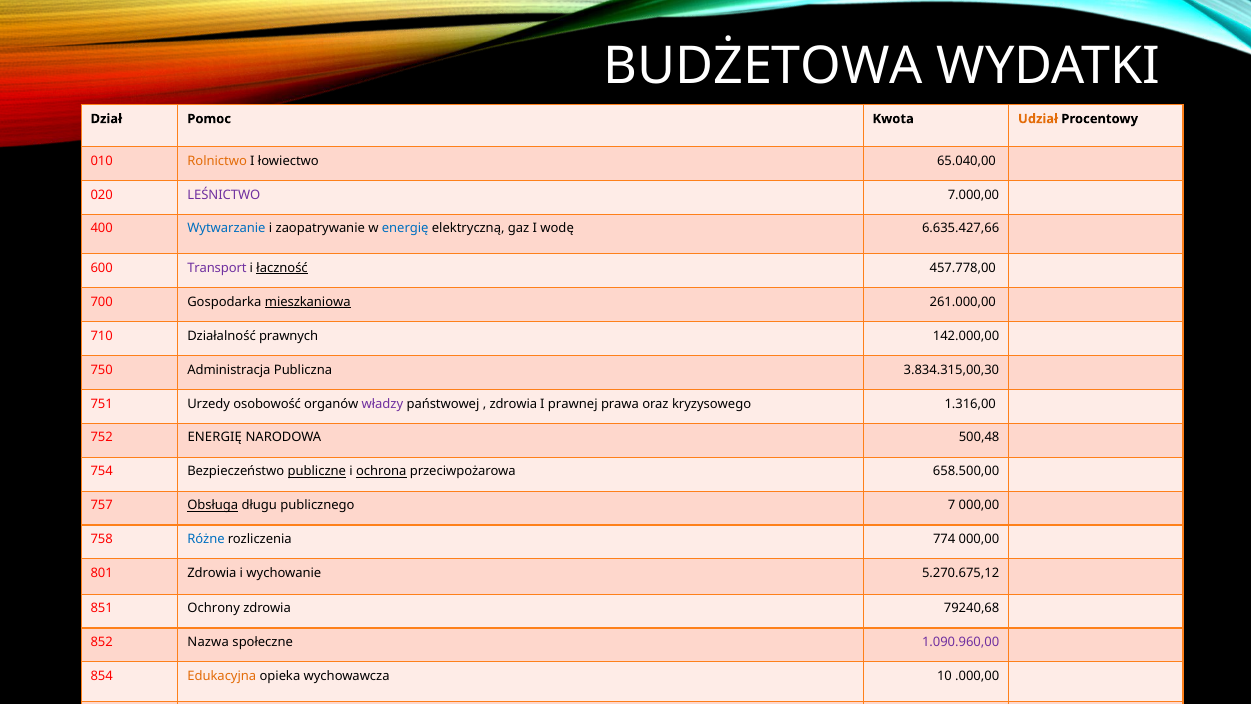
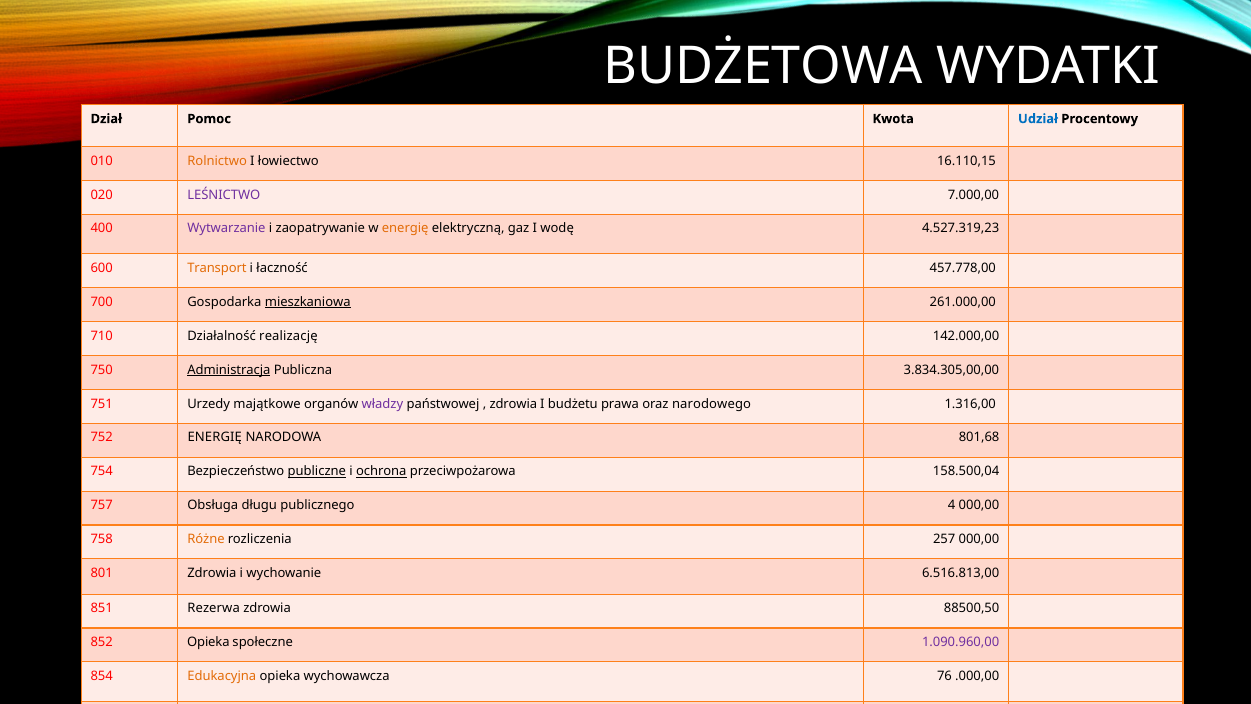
Udział colour: orange -> blue
65.040,00: 65.040,00 -> 16.110,15
Wytwarzanie colour: blue -> purple
energię at (405, 228) colour: blue -> orange
6.635.427,66: 6.635.427,66 -> 4.527.319,23
Transport colour: purple -> orange
łaczność underline: present -> none
prawnych: prawnych -> realizację
Administracja underline: none -> present
3.834.315,00,30: 3.834.315,00,30 -> 3.834.305,00,00
osobowość: osobowość -> majątkowe
prawnej: prawnej -> budżetu
oraz kryzysowego: kryzysowego -> narodowego
500,48: 500,48 -> 801,68
658.500,00: 658.500,00 -> 158.500,04
Obsługa underline: present -> none
7: 7 -> 4
Różne colour: blue -> orange
774: 774 -> 257
5.270.675,12: 5.270.675,12 -> 6.516.813,00
Ochrony: Ochrony -> Rezerwa
79240,68: 79240,68 -> 88500,50
852 Nazwa: Nazwa -> Opieka
10: 10 -> 76
